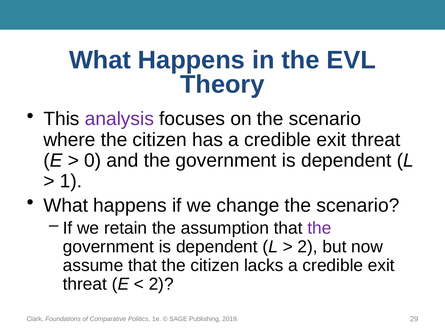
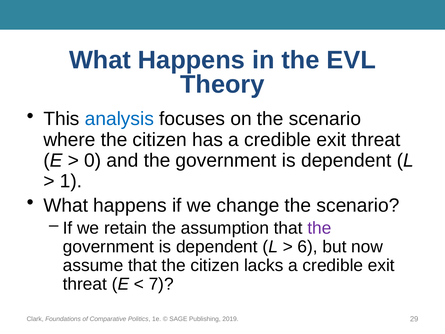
analysis colour: purple -> blue
2 at (308, 247): 2 -> 6
2 at (161, 284): 2 -> 7
